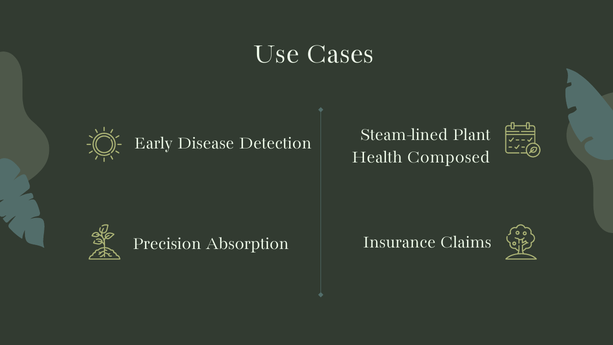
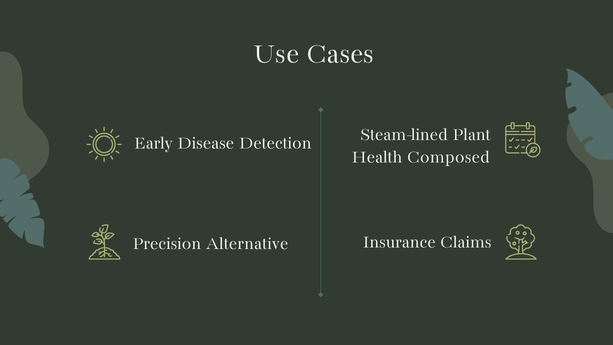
Absorption: Absorption -> Alternative
